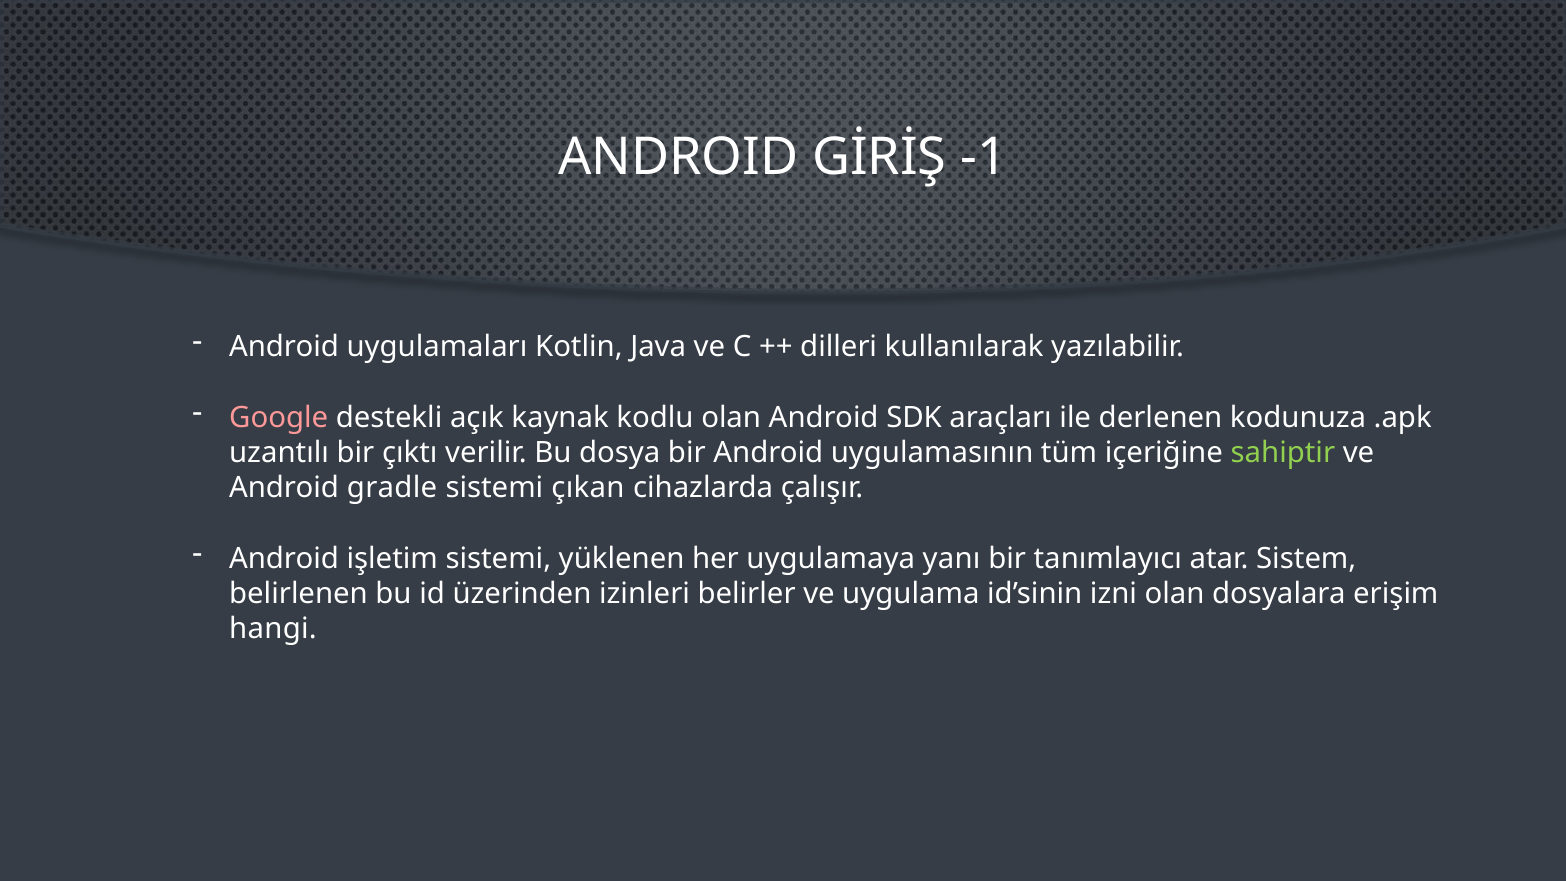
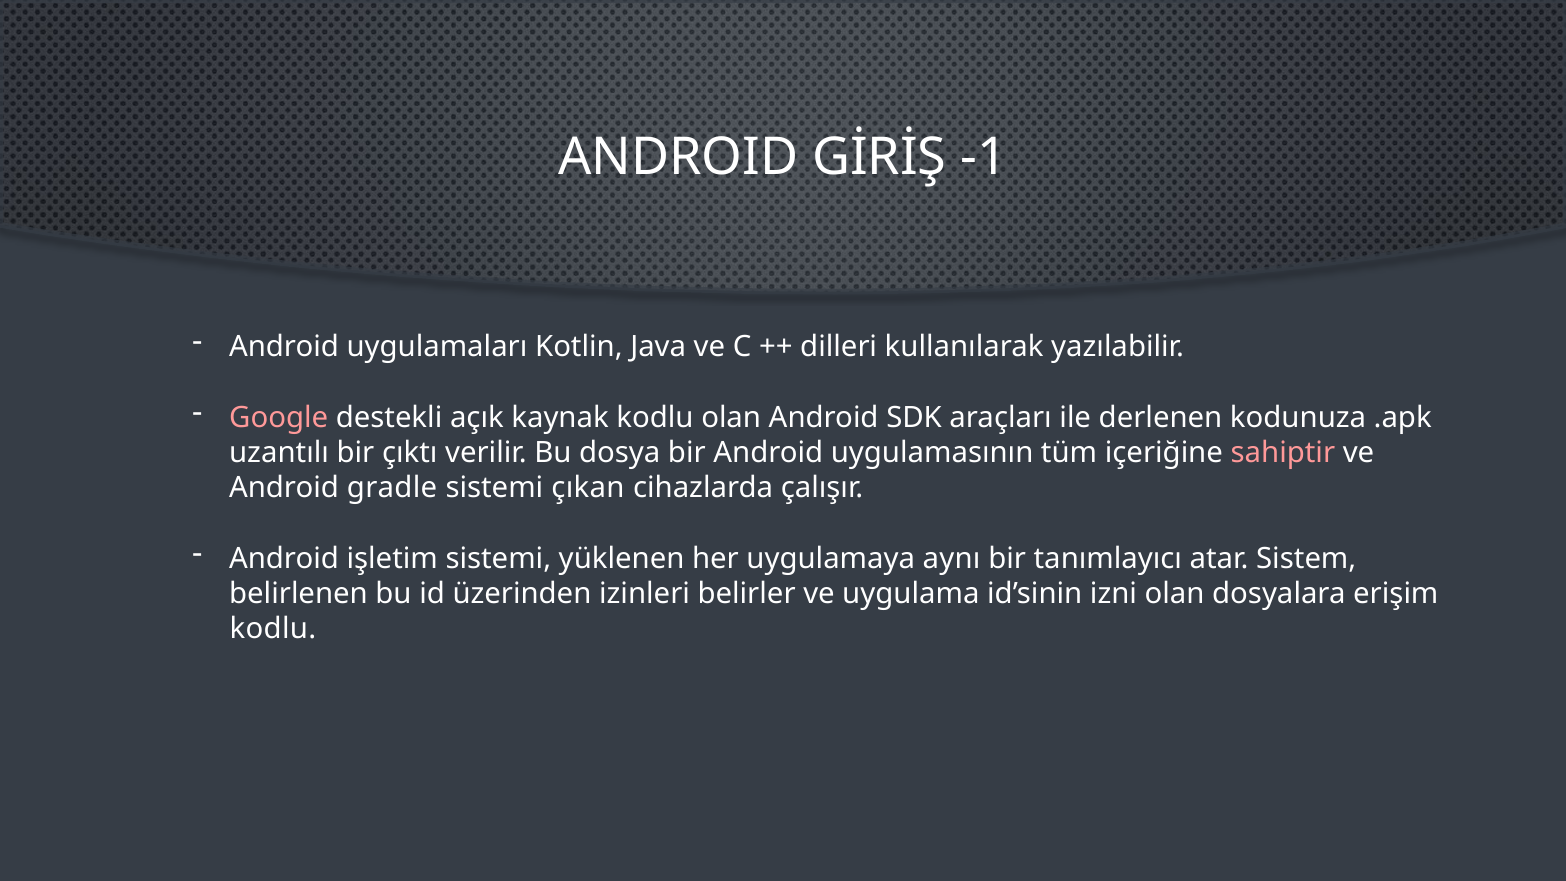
sahiptir colour: light green -> pink
yanı: yanı -> aynı
hangi at (273, 629): hangi -> kodlu
